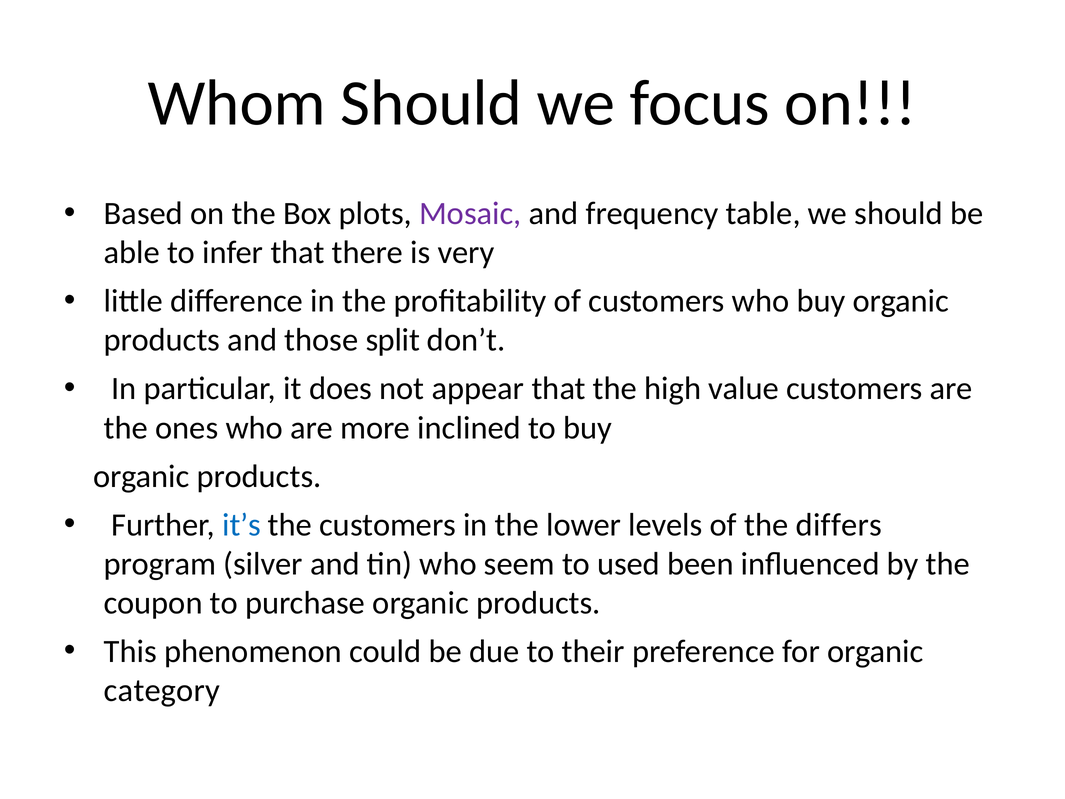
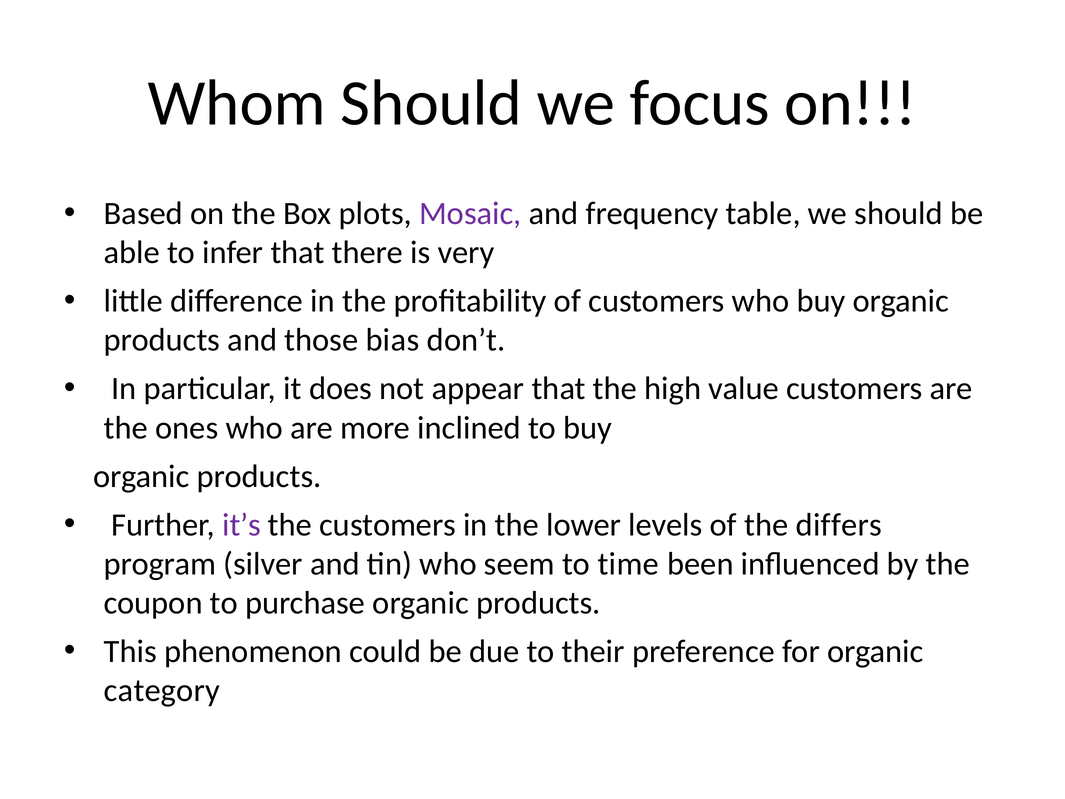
split: split -> bias
it’s colour: blue -> purple
used: used -> time
